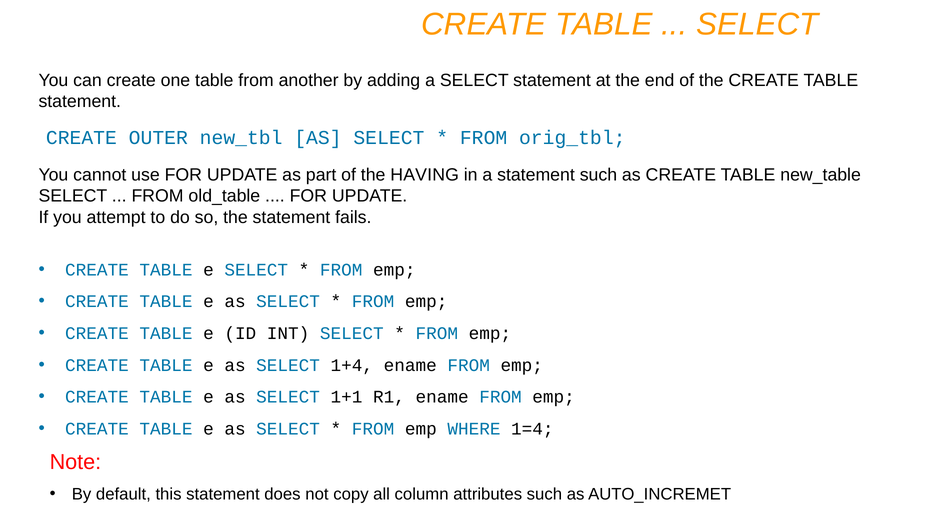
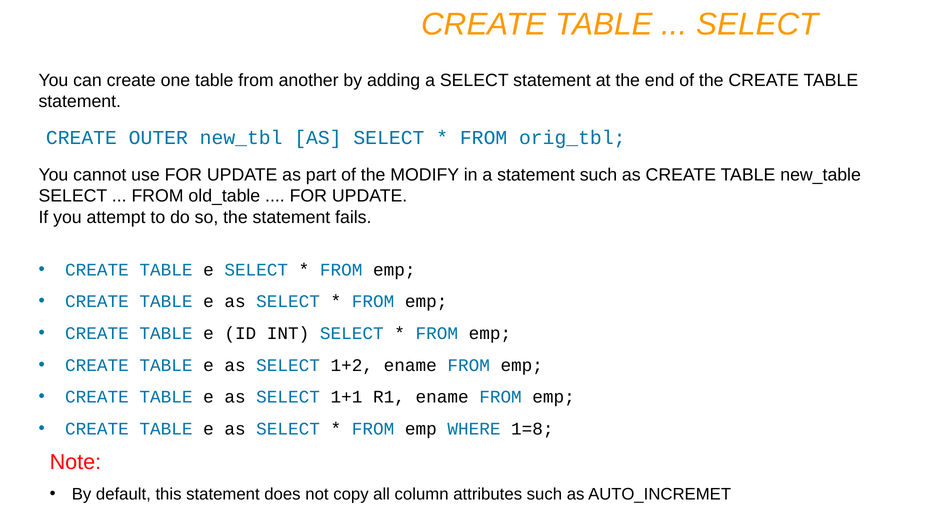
HAVING: HAVING -> MODIFY
1+4: 1+4 -> 1+2
1=4: 1=4 -> 1=8
